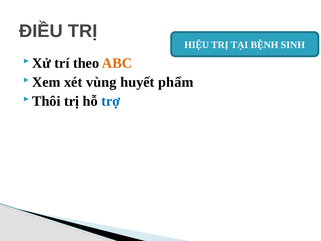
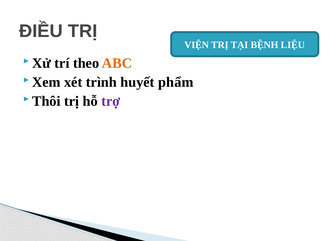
HIỆU: HIỆU -> VIỆN
SINH: SINH -> LIỆU
vùng: vùng -> trình
trợ colour: blue -> purple
